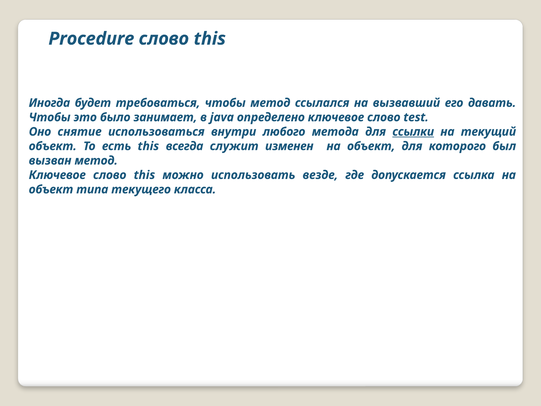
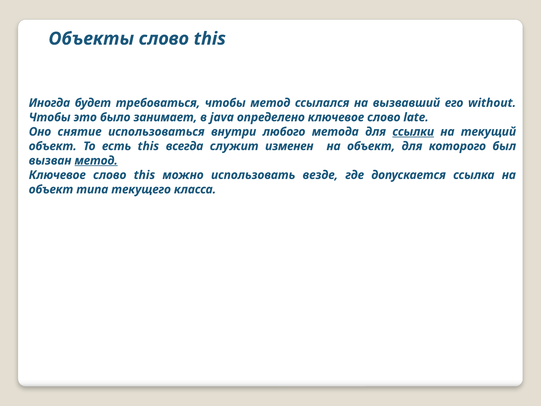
Procedure: Procedure -> Объекты
давать: давать -> without
test: test -> late
метод at (96, 160) underline: none -> present
